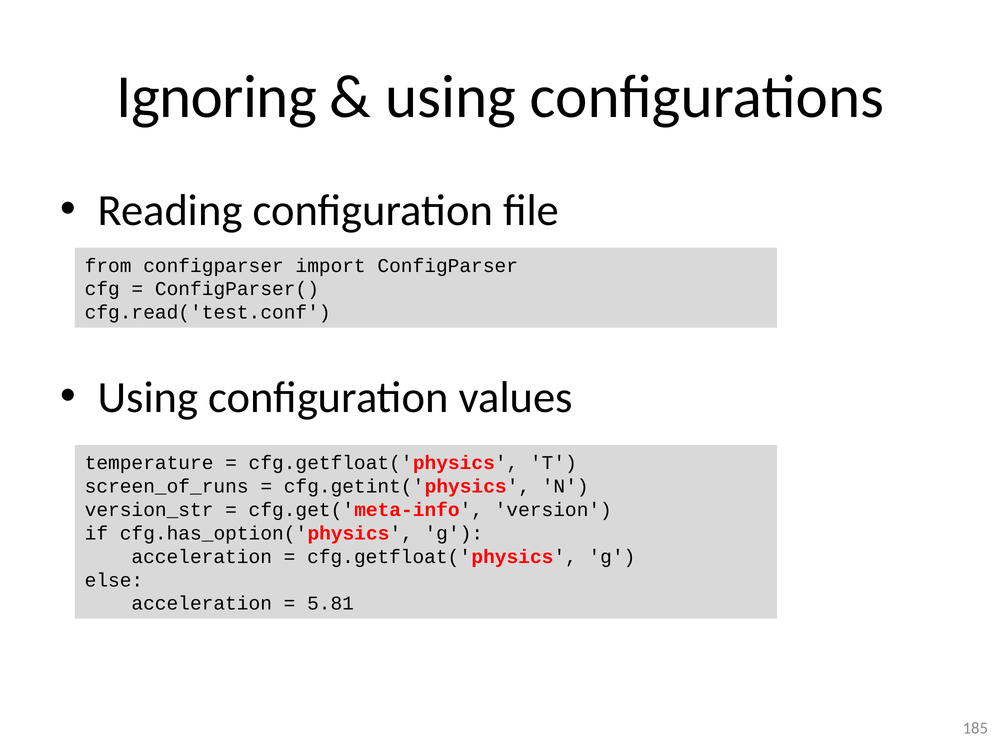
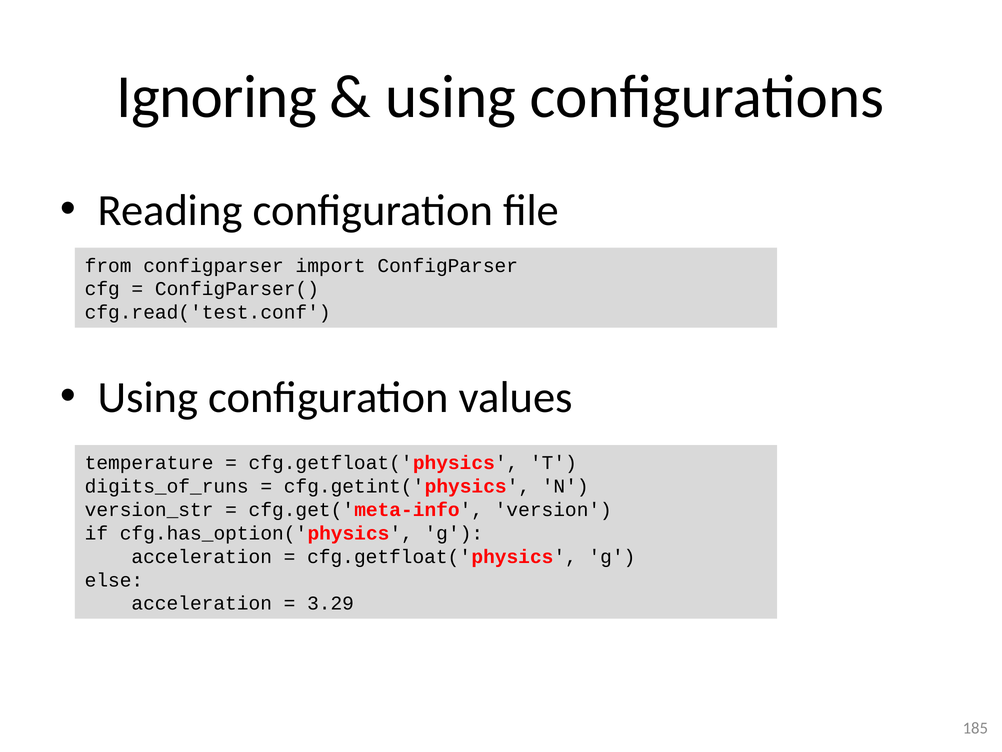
screen_of_runs: screen_of_runs -> digits_of_runs
5.81: 5.81 -> 3.29
